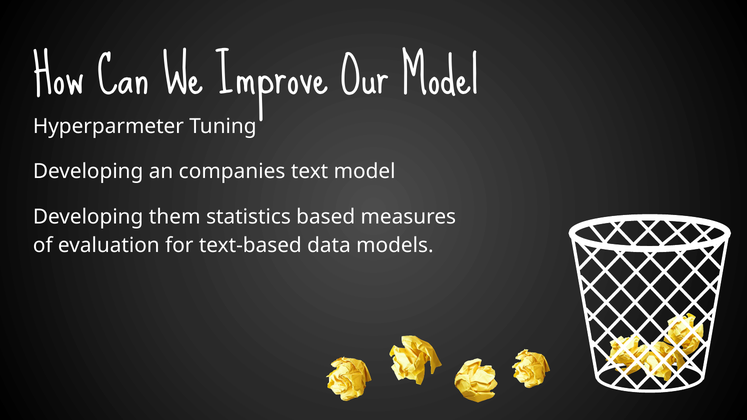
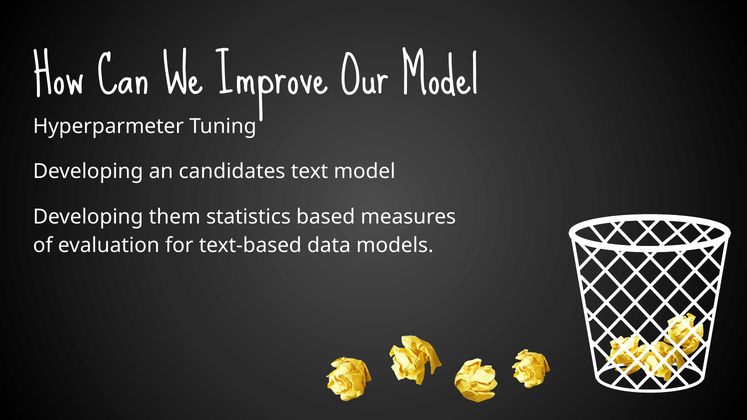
companies: companies -> candidates
